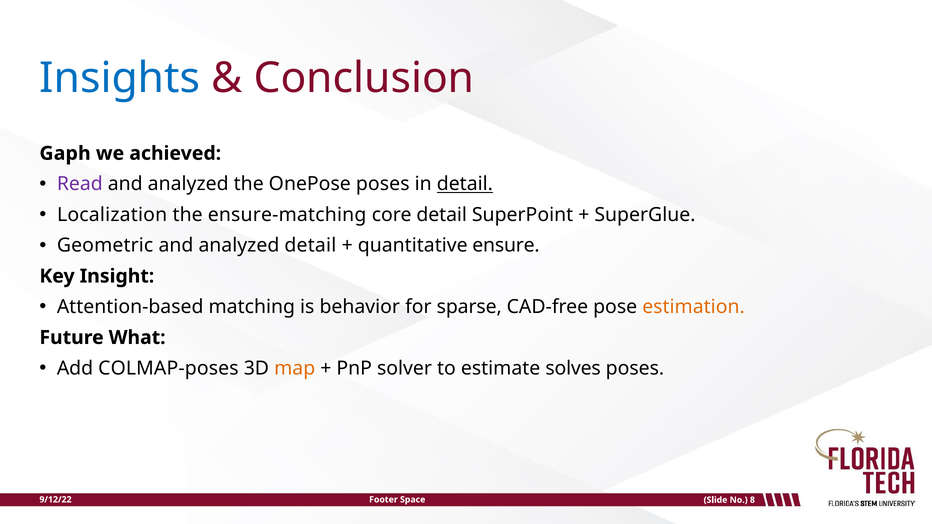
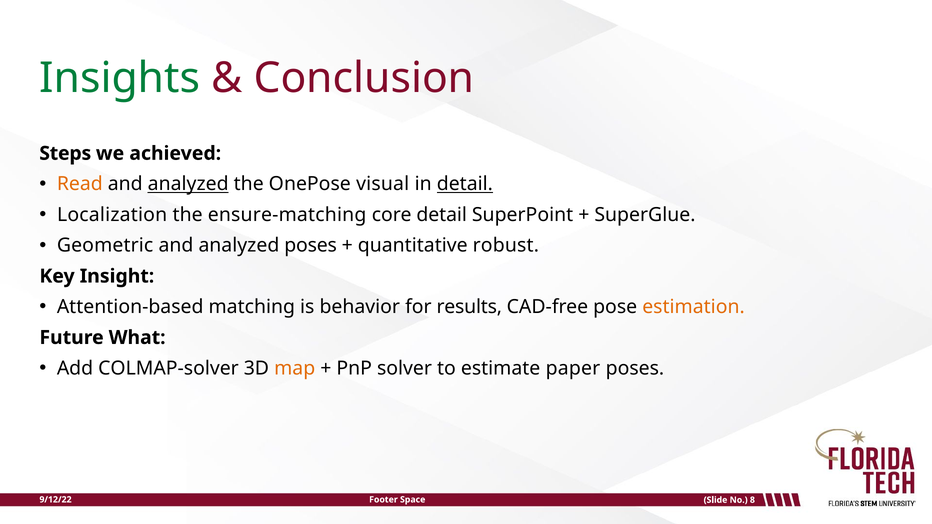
Insights colour: blue -> green
Gaph: Gaph -> Steps
Read colour: purple -> orange
analyzed at (188, 184) underline: none -> present
OnePose poses: poses -> visual
analyzed detail: detail -> poses
ensure: ensure -> robust
sparse: sparse -> results
COLMAP-poses: COLMAP-poses -> COLMAP-solver
solves: solves -> paper
